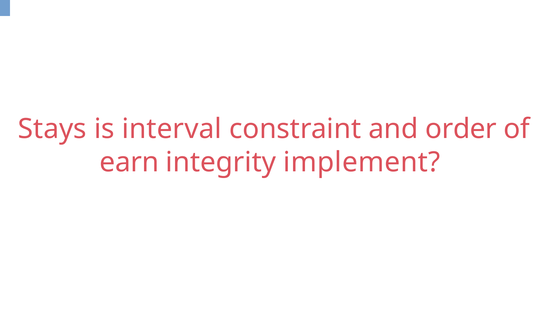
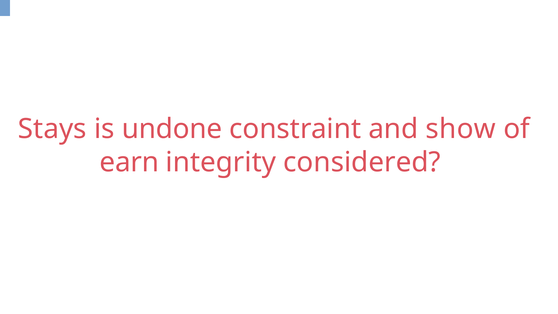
interval: interval -> undone
order: order -> show
implement: implement -> considered
